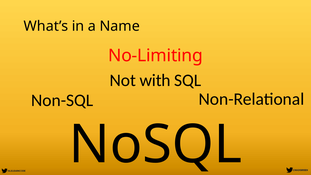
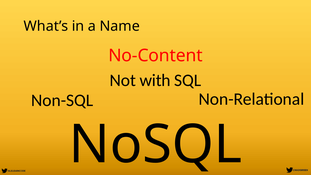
No-Limiting: No-Limiting -> No-Content
